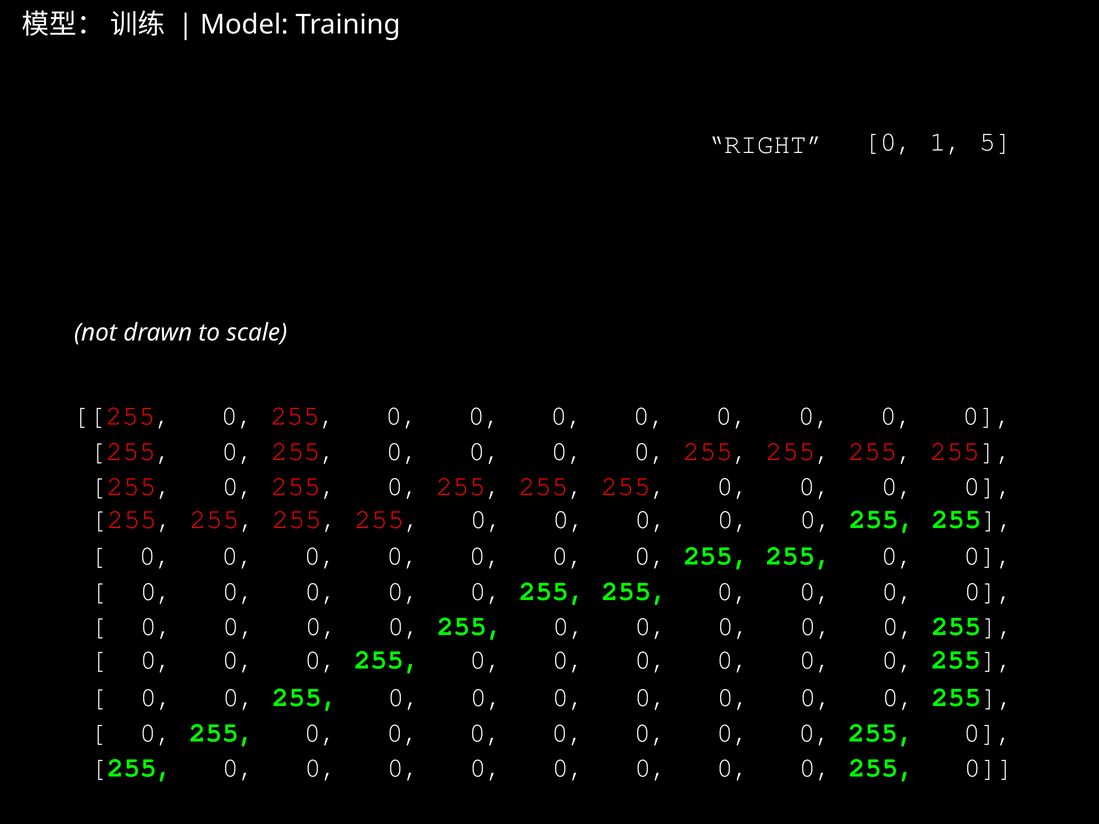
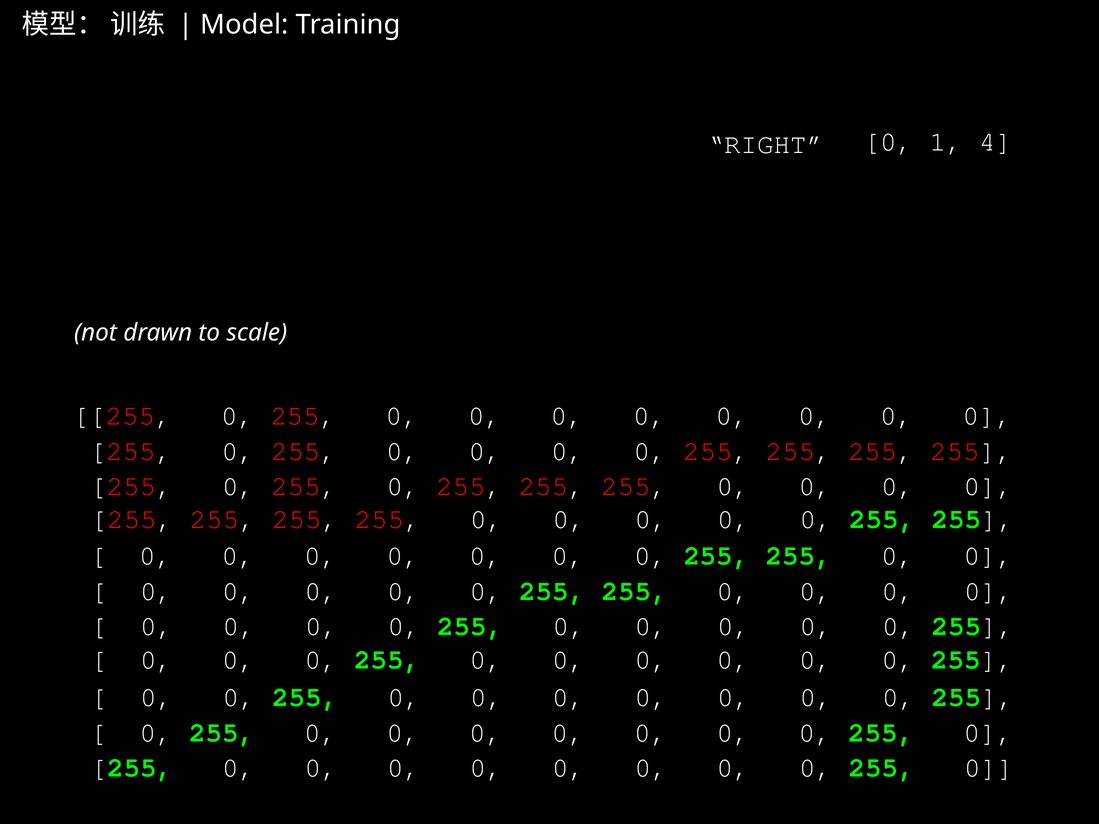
5: 5 -> 4
